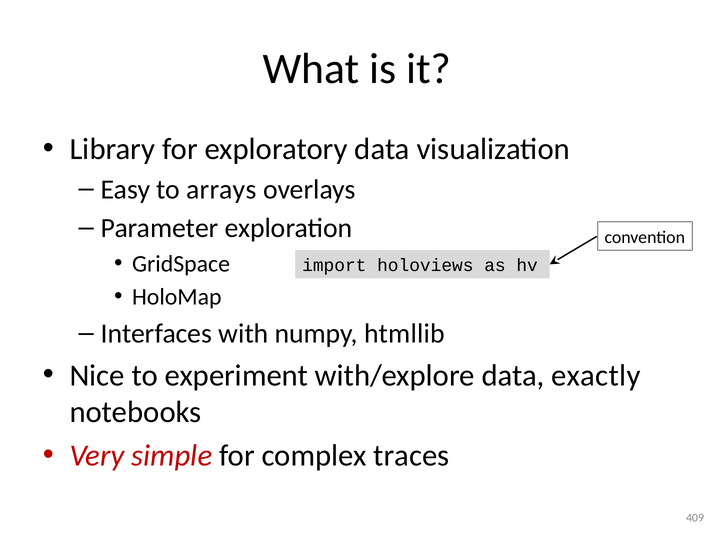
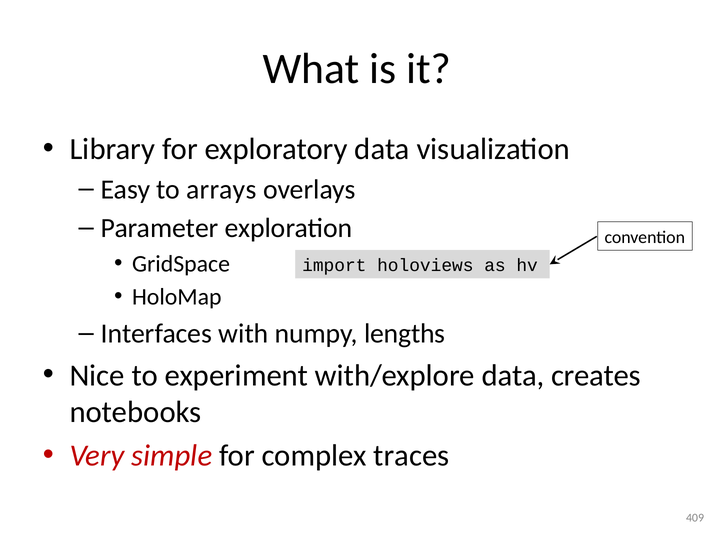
htmllib: htmllib -> lengths
exactly: exactly -> creates
